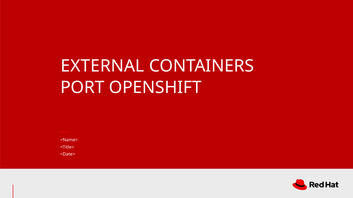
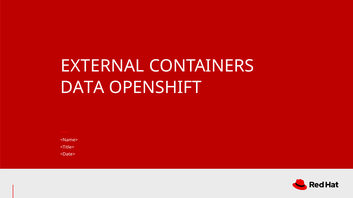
PORT: PORT -> DATA
